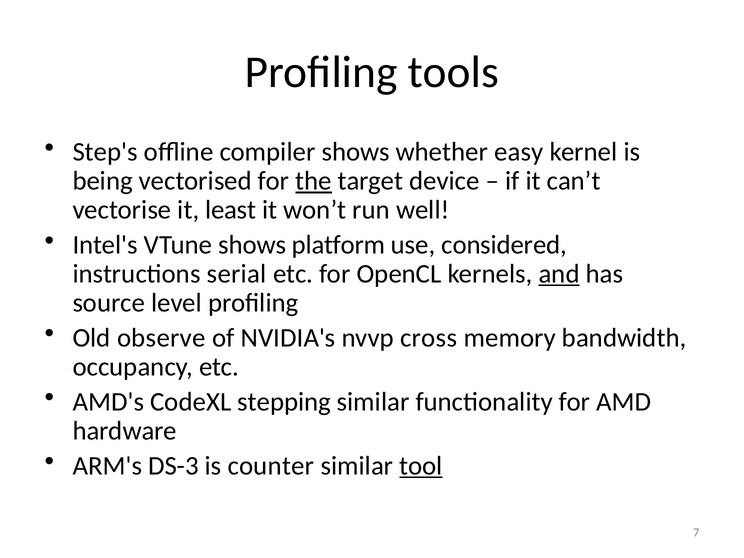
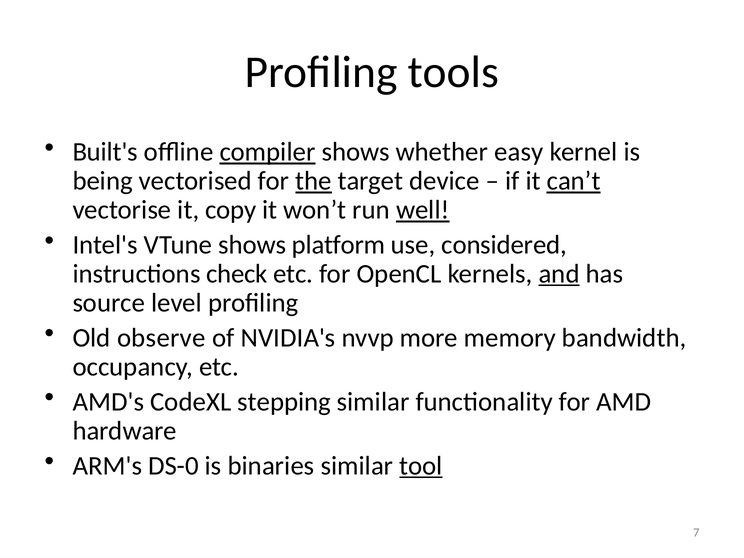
Step's: Step's -> Built's
compiler underline: none -> present
can’t underline: none -> present
least: least -> copy
well underline: none -> present
serial: serial -> check
cross: cross -> more
DS-3: DS-3 -> DS-0
counter: counter -> binaries
